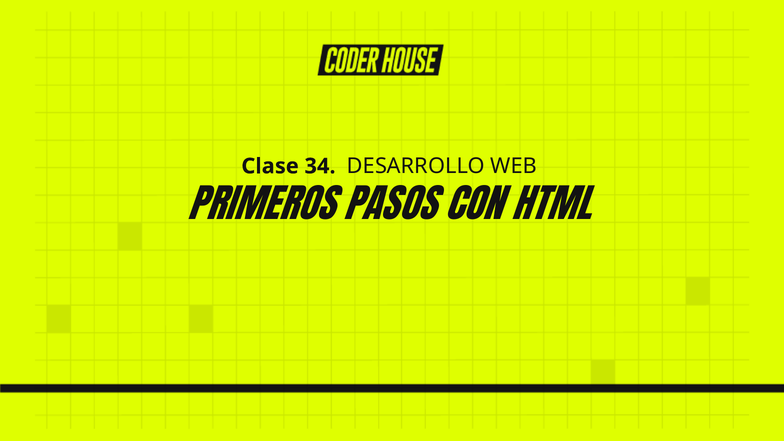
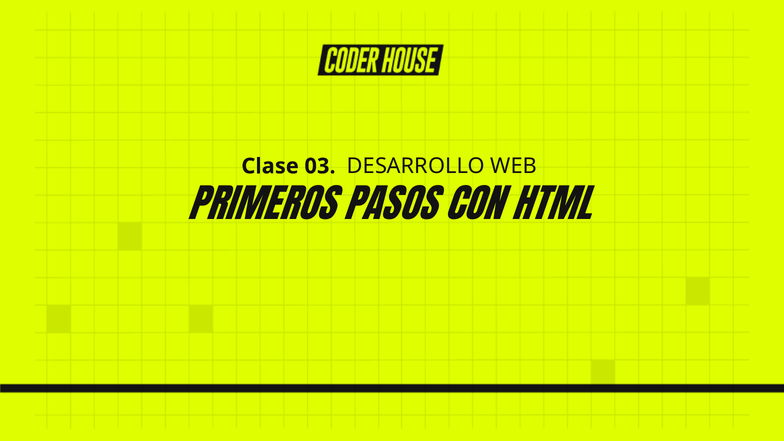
34: 34 -> 03
